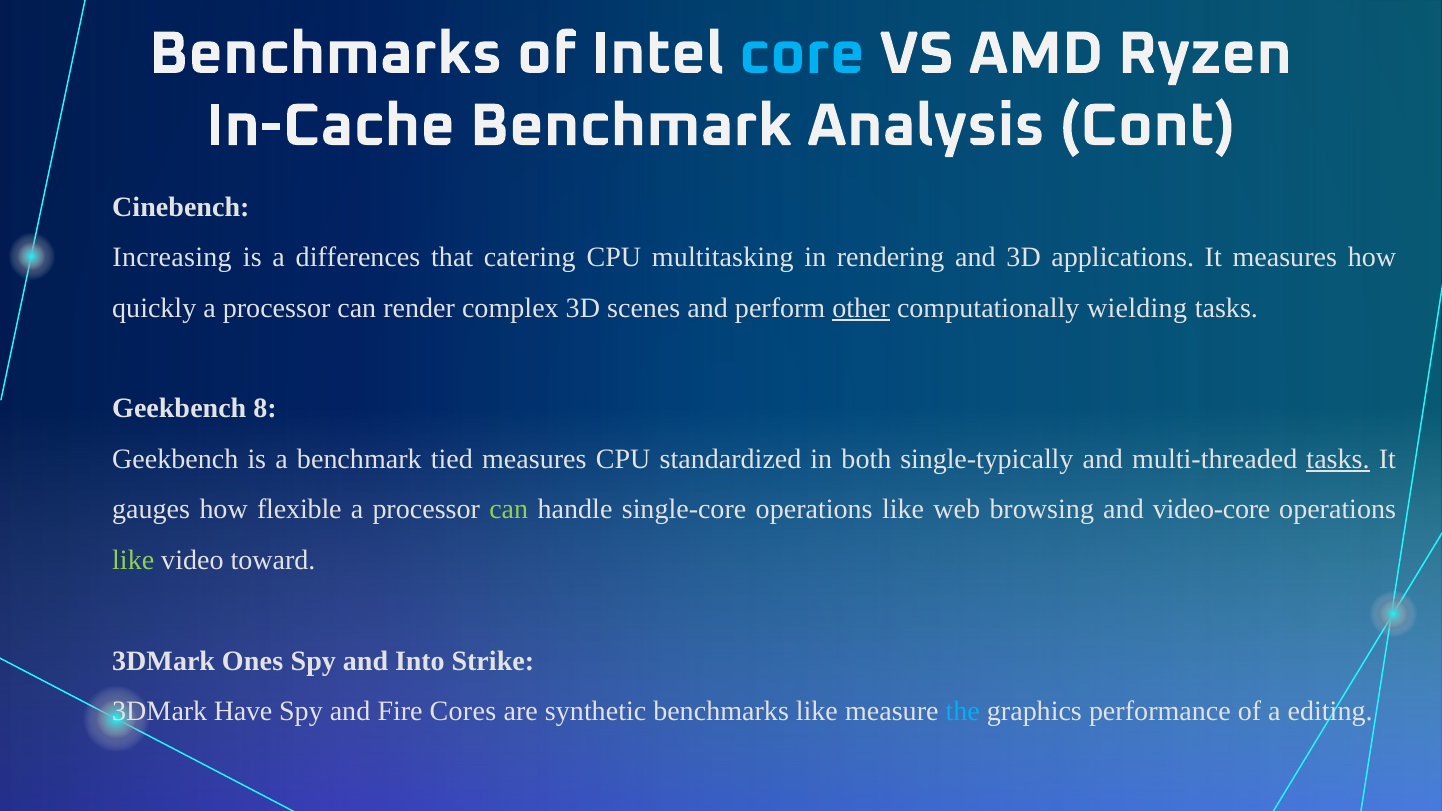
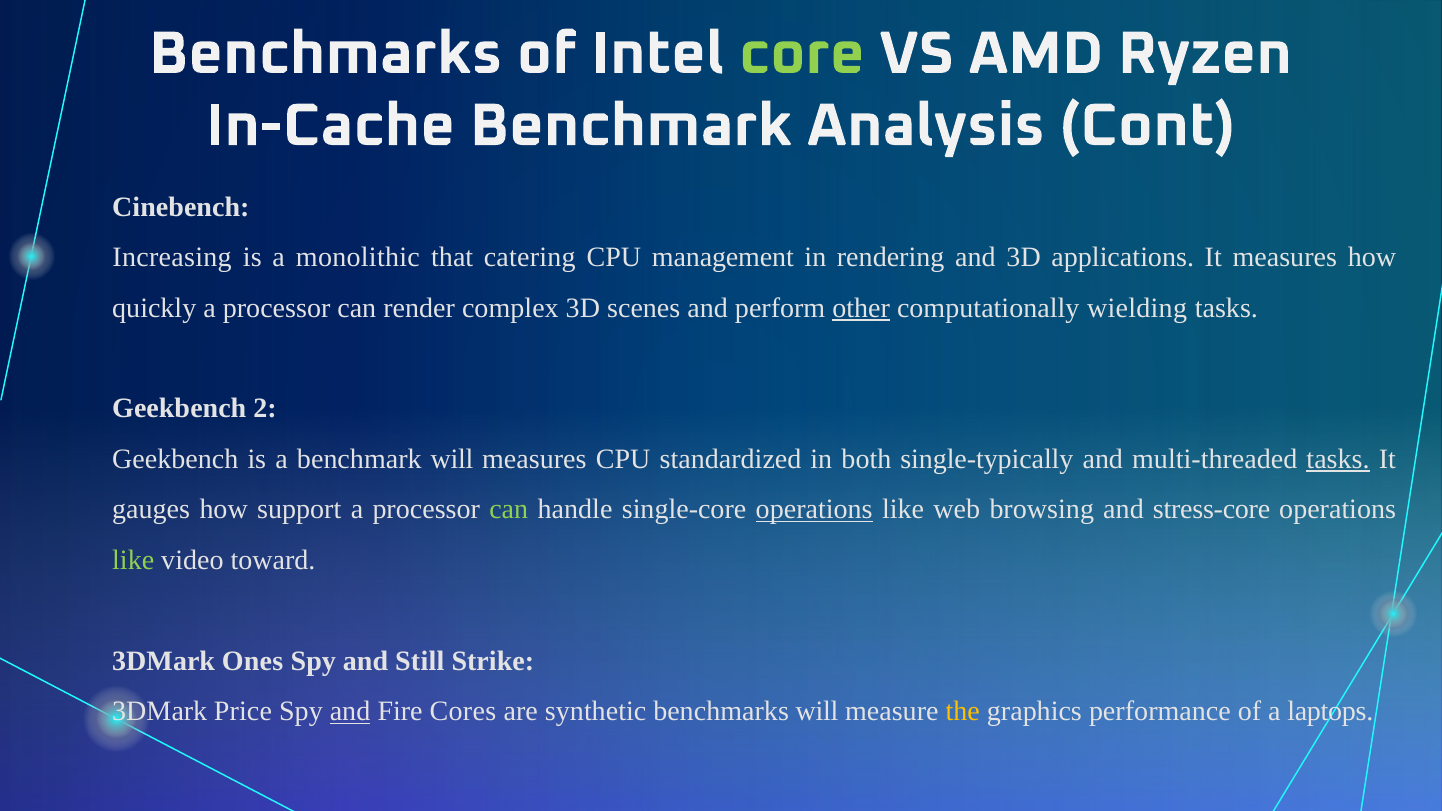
core colour: light blue -> light green
differences: differences -> monolithic
multitasking: multitasking -> management
8: 8 -> 2
benchmark tied: tied -> will
flexible: flexible -> support
operations at (814, 510) underline: none -> present
video-core: video-core -> stress-core
Into: Into -> Still
Have: Have -> Price
and at (350, 712) underline: none -> present
benchmarks like: like -> will
the colour: light blue -> yellow
editing: editing -> laptops
